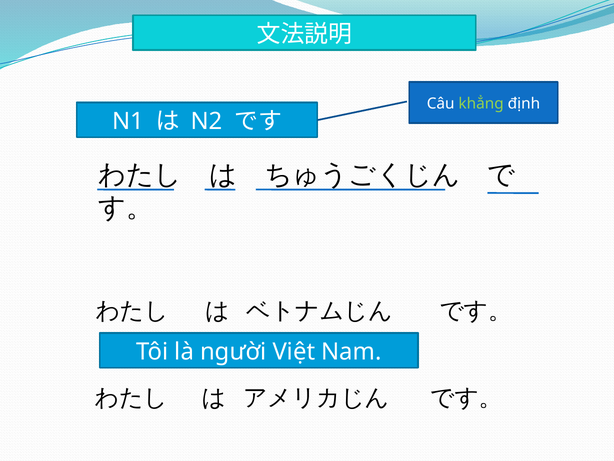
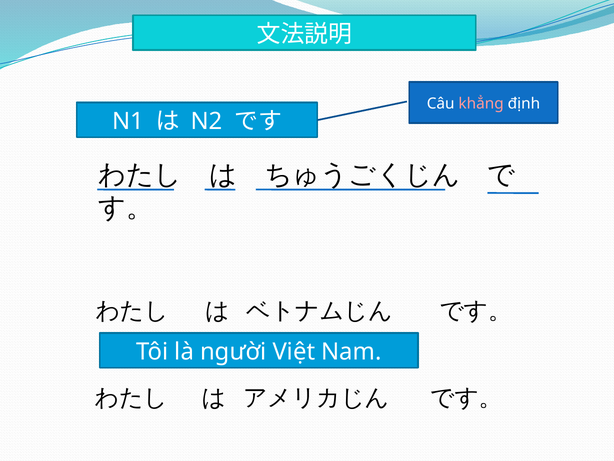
khẳng colour: light green -> pink
